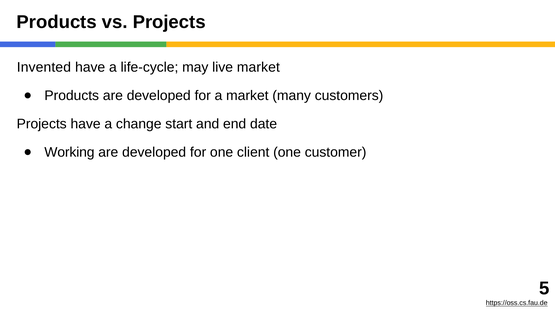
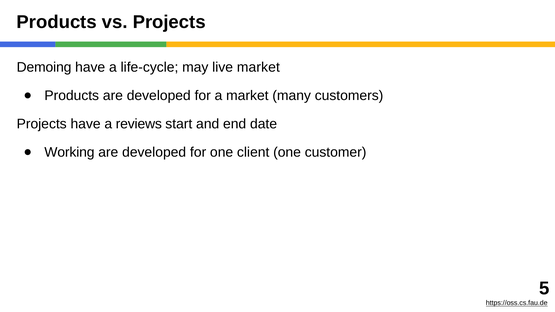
Invented: Invented -> Demoing
change: change -> reviews
